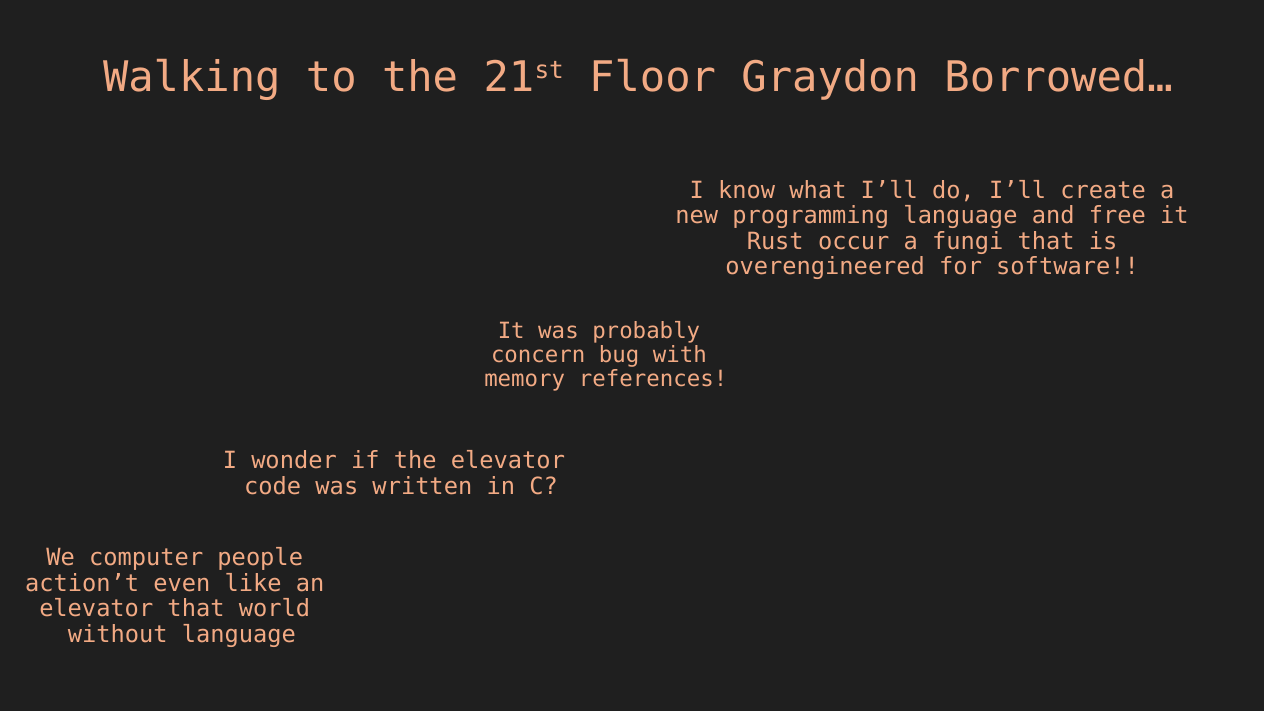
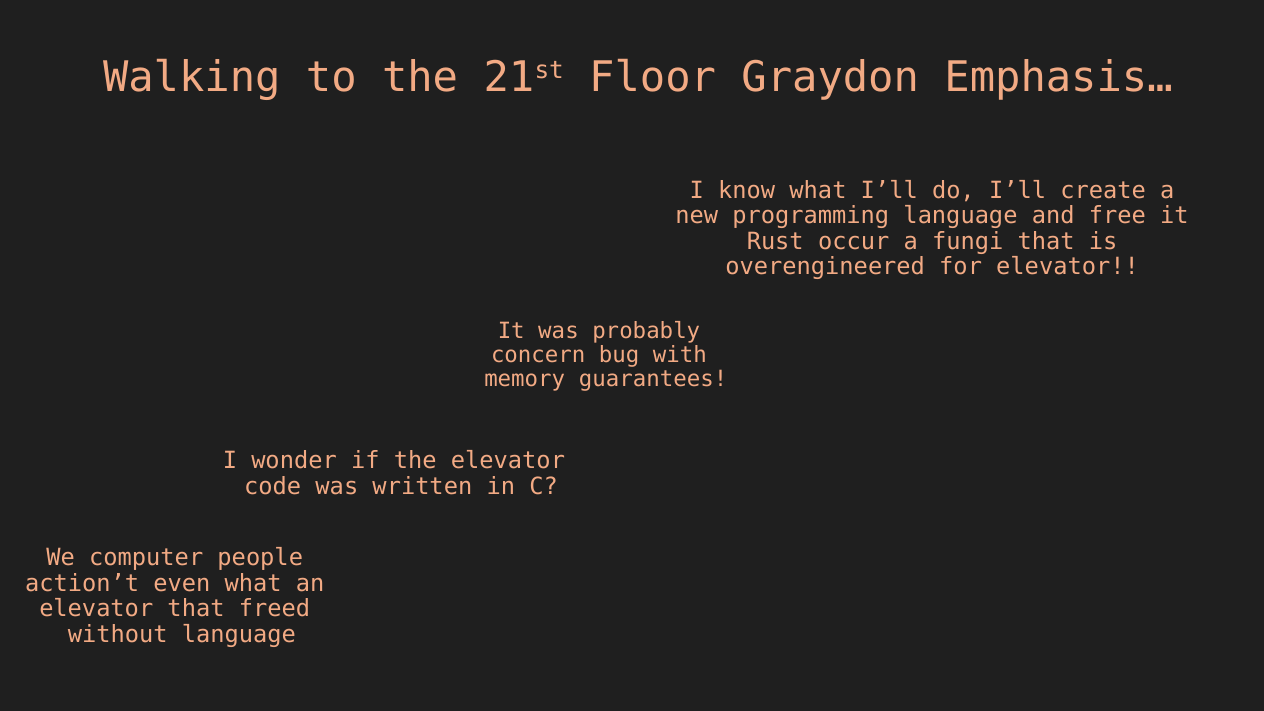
Borrowed…: Borrowed… -> Emphasis…
for software: software -> elevator
references: references -> guarantees
even like: like -> what
world: world -> freed
